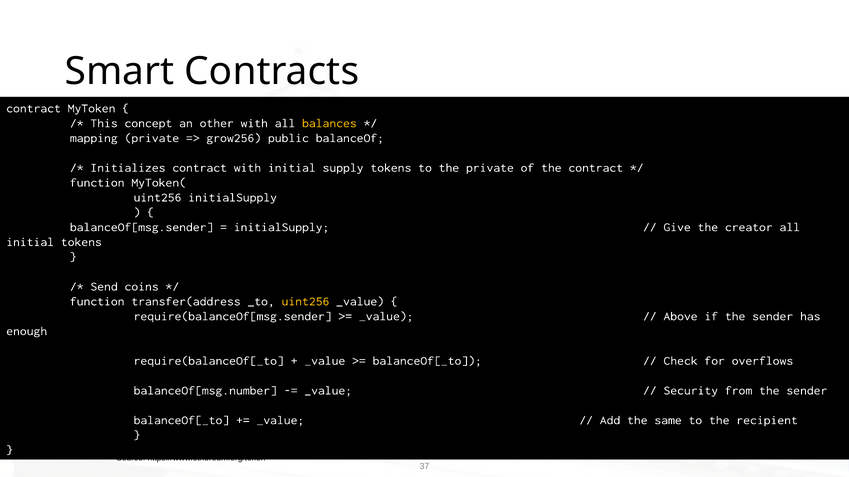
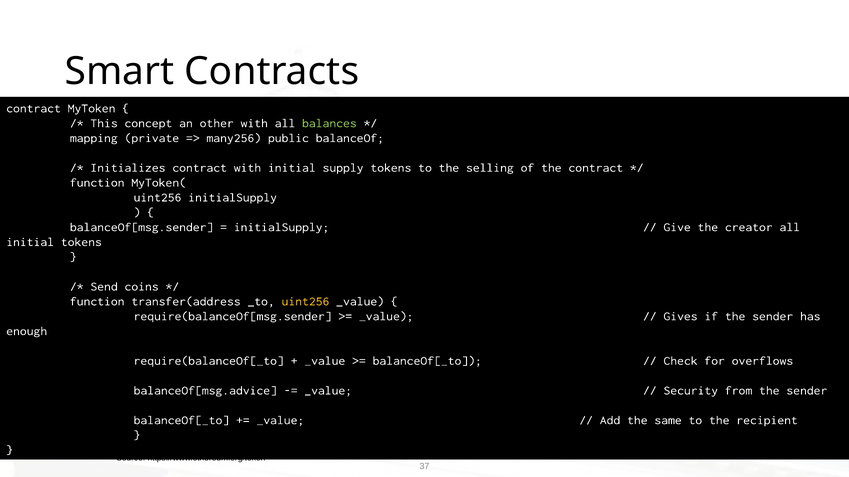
balances colour: yellow -> light green
grow256: grow256 -> many256
the private: private -> selling
Above: Above -> Gives
balanceOf[msg.number: balanceOf[msg.number -> balanceOf[msg.advice
